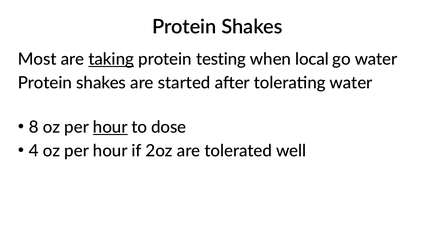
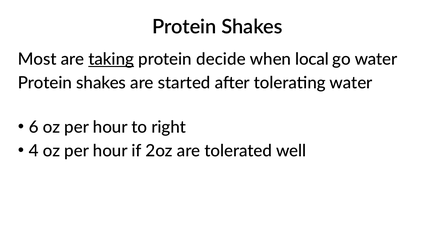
testing: testing -> decide
8: 8 -> 6
hour at (110, 127) underline: present -> none
dose: dose -> right
